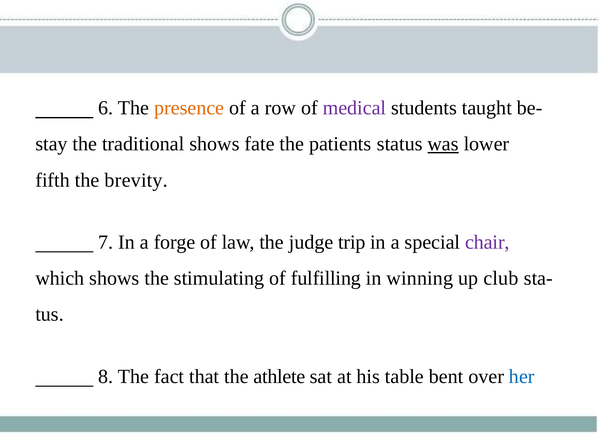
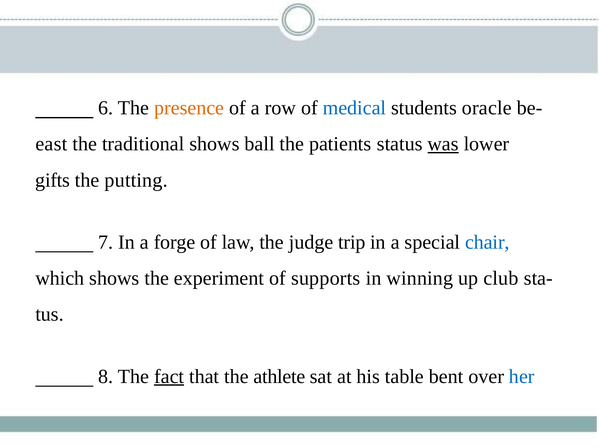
medical colour: purple -> blue
taught: taught -> oracle
stay: stay -> east
fate: fate -> ball
fifth: fifth -> gifts
brevity: brevity -> putting
chair colour: purple -> blue
stimulating: stimulating -> experiment
fulfilling: fulfilling -> supports
fact underline: none -> present
